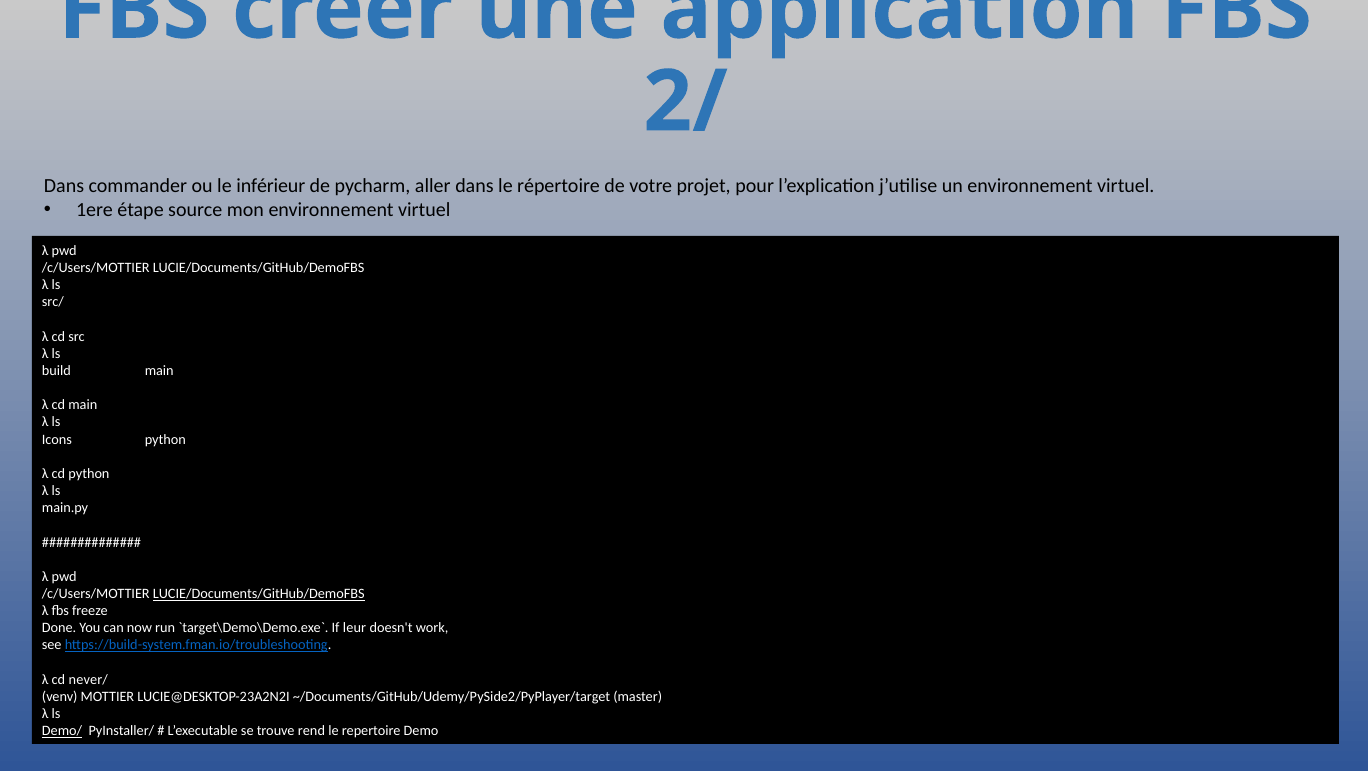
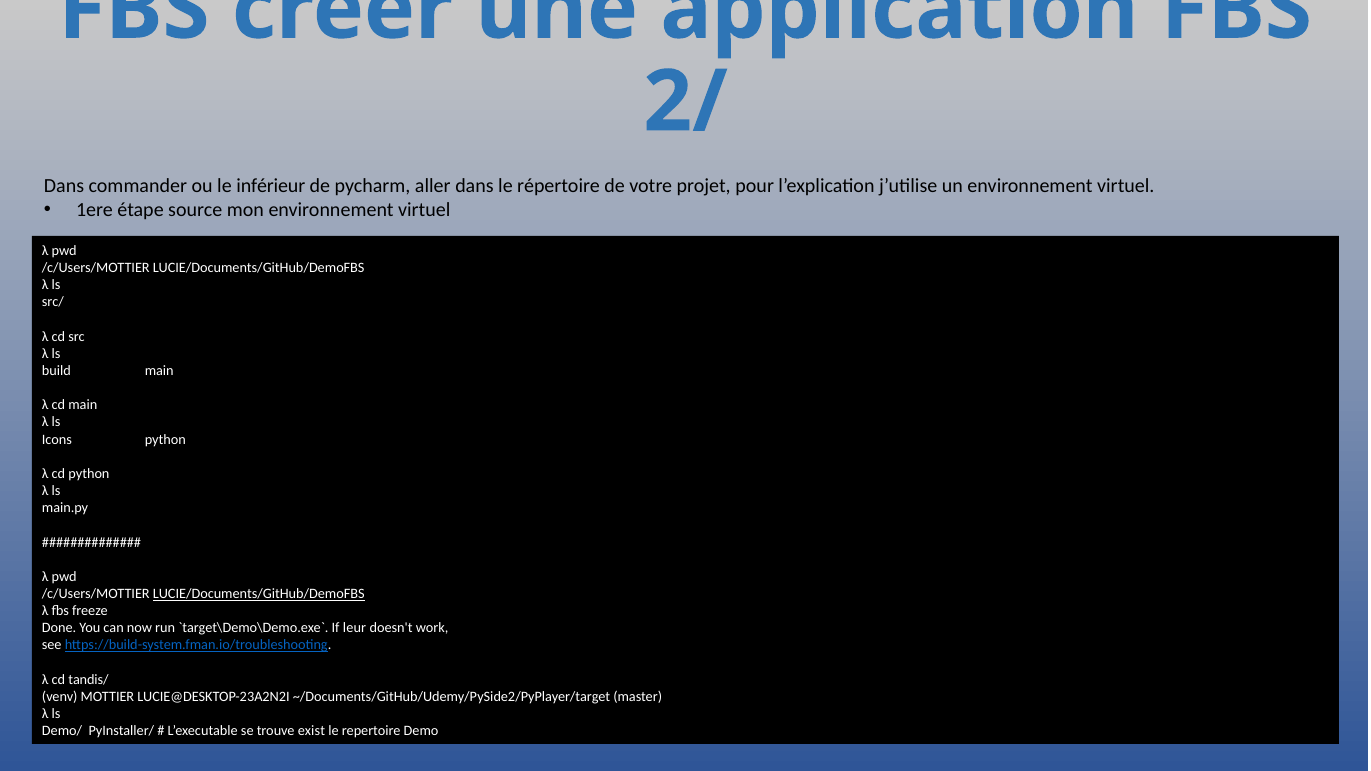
never/: never/ -> tandis/
Demo/ underline: present -> none
rend: rend -> exist
